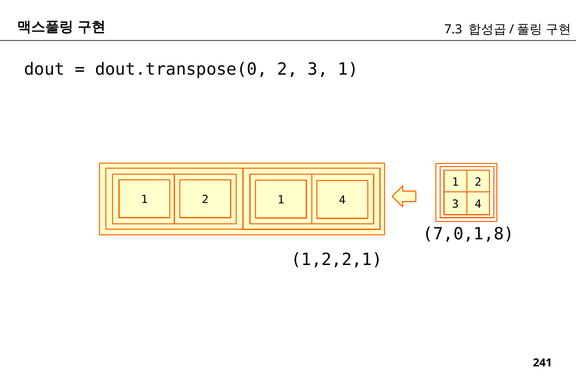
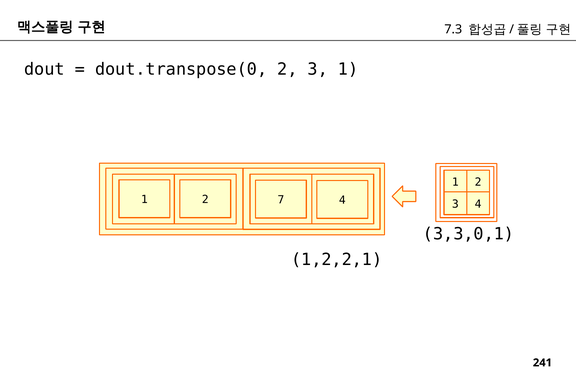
2 1: 1 -> 7
7,0,1,8: 7,0,1,8 -> 3,3,0,1
